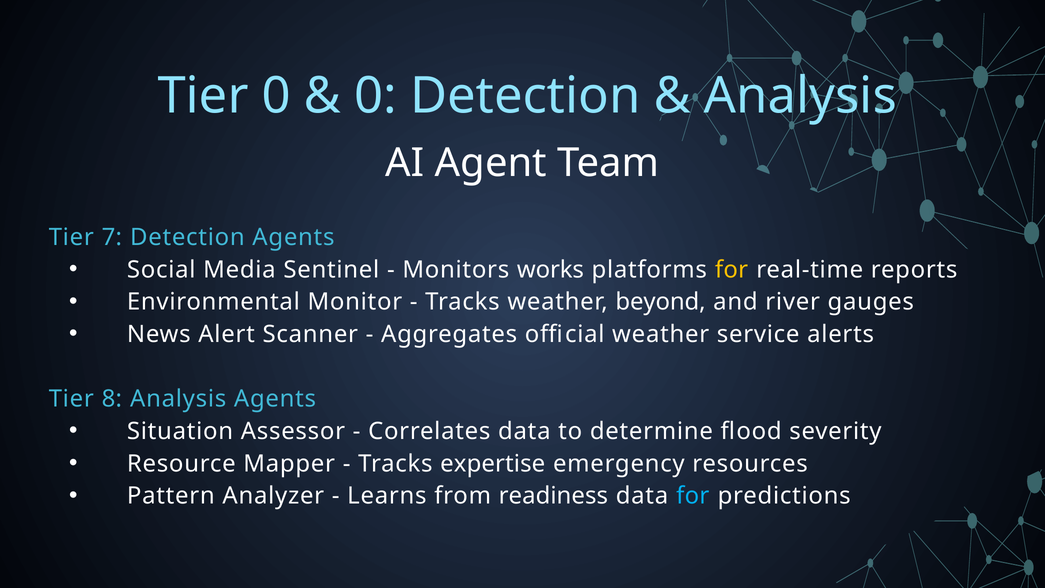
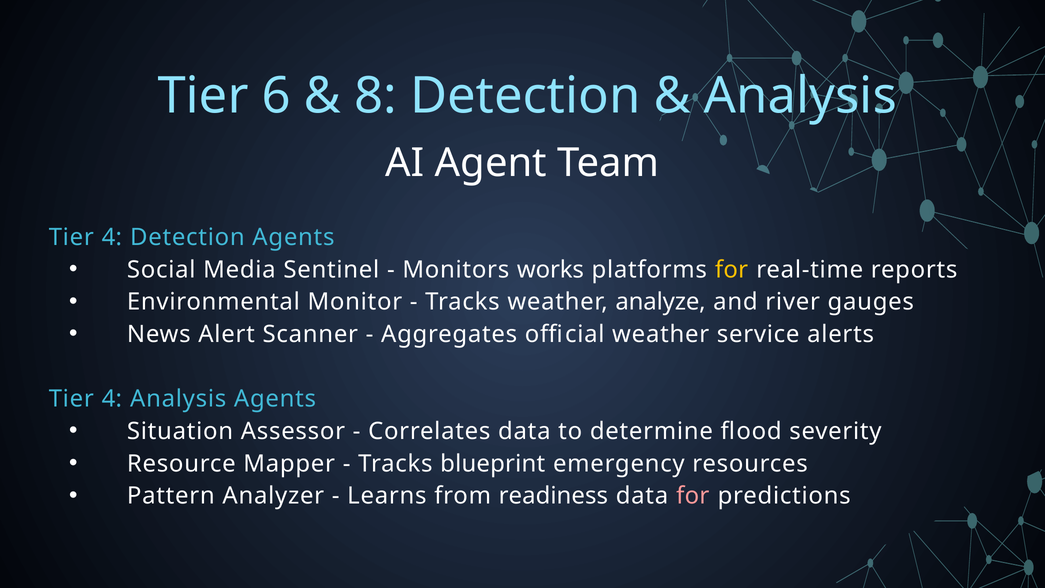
Tier 0: 0 -> 6
0 at (376, 96): 0 -> 8
7 at (112, 237): 7 -> 4
beyond: beyond -> analyze
8 at (112, 399): 8 -> 4
expertise: expertise -> blueprint
for at (693, 496) colour: light blue -> pink
